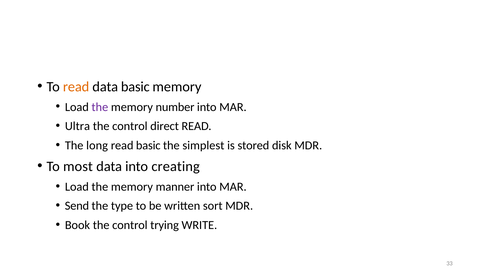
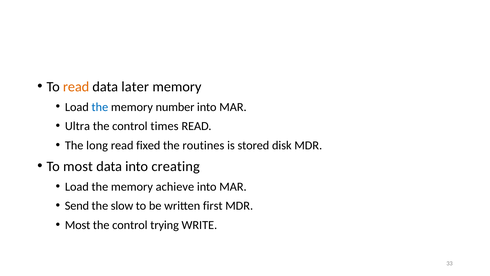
data basic: basic -> later
the at (100, 107) colour: purple -> blue
direct: direct -> times
read basic: basic -> fixed
simplest: simplest -> routines
manner: manner -> achieve
type: type -> slow
sort: sort -> first
Book at (77, 225): Book -> Most
